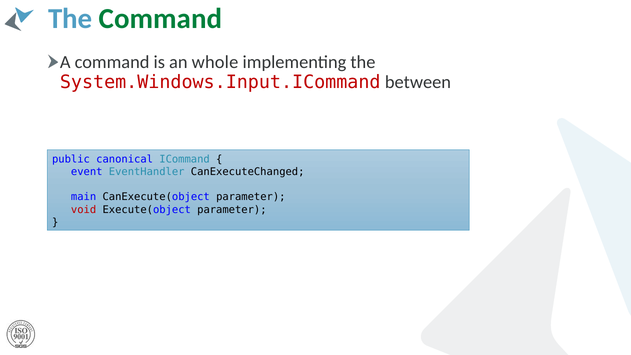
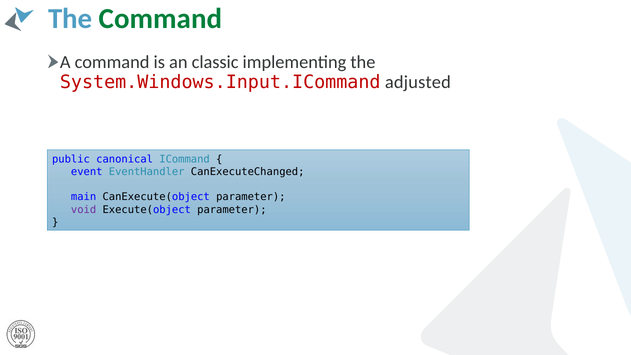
whole: whole -> classic
between: between -> adjusted
void colour: red -> purple
